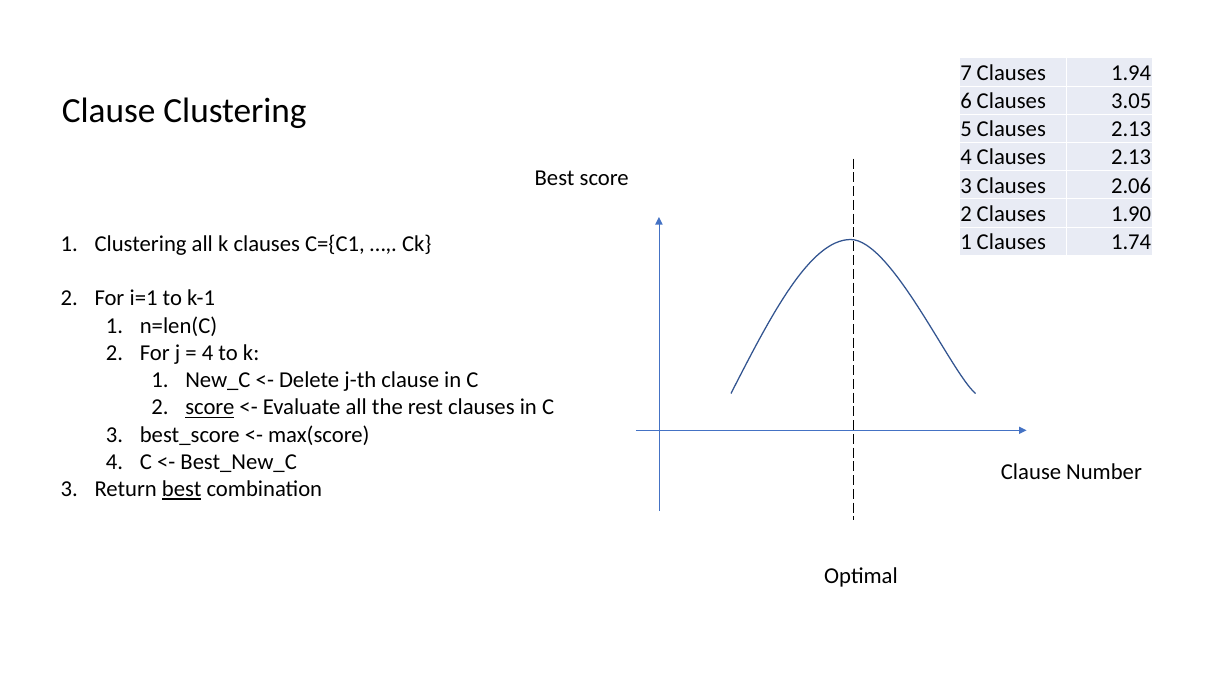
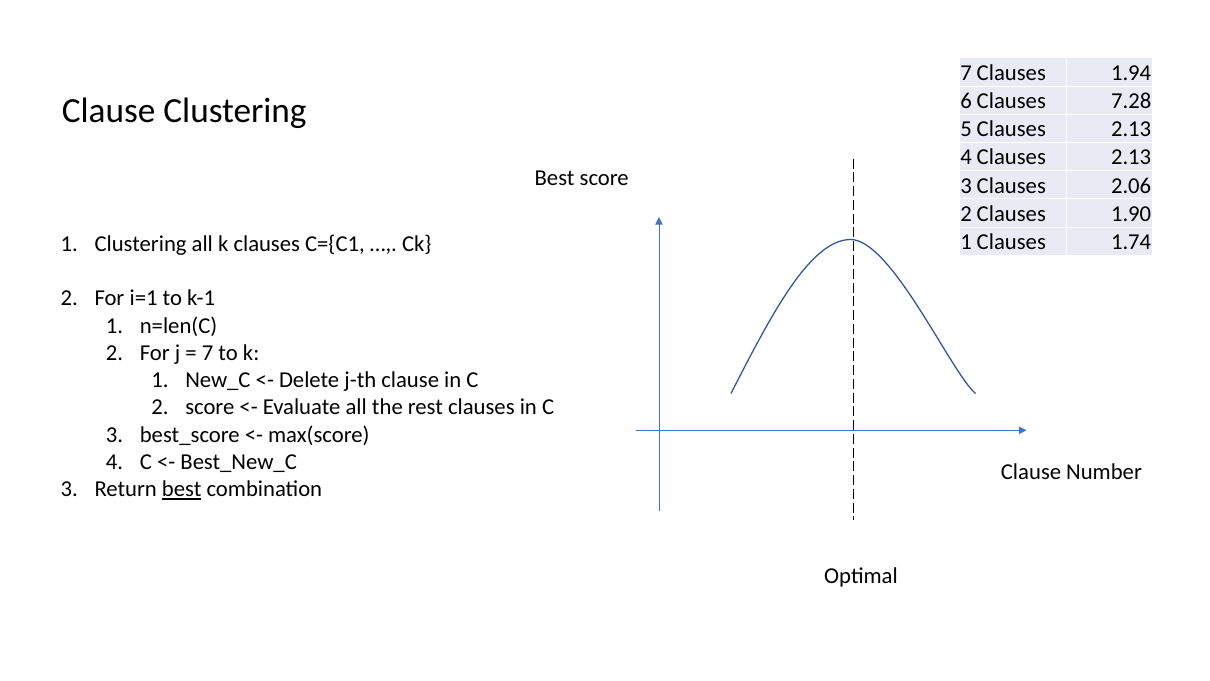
3.05: 3.05 -> 7.28
4 at (208, 353): 4 -> 7
score at (210, 407) underline: present -> none
